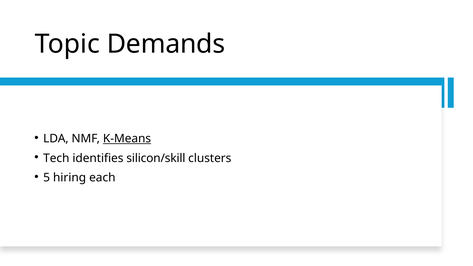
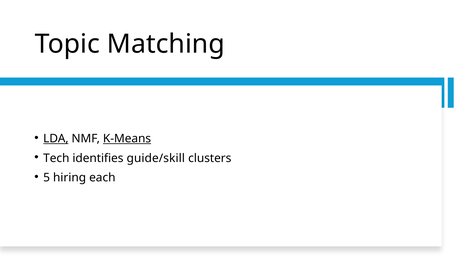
Demands: Demands -> Matching
LDA underline: none -> present
silicon/skill: silicon/skill -> guide/skill
